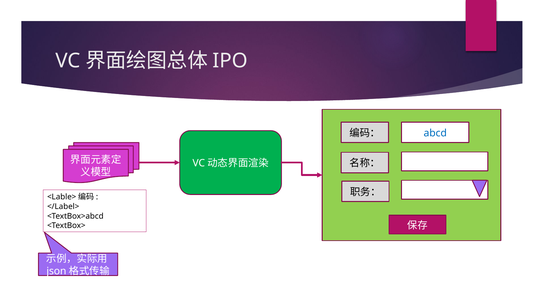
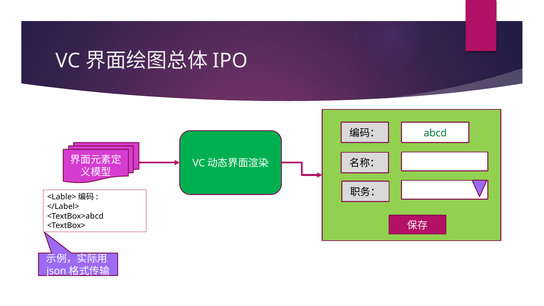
abcd colour: blue -> green
